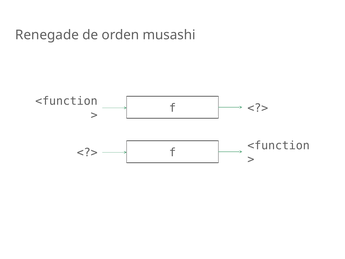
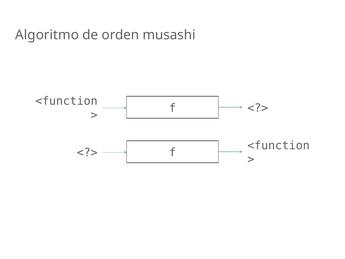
Renegade: Renegade -> Algoritmo
